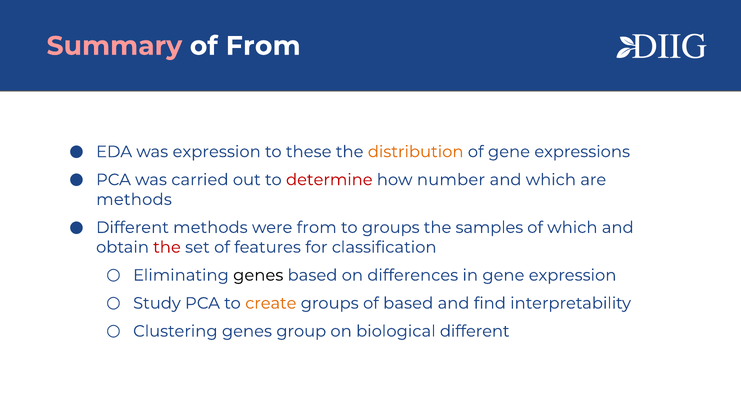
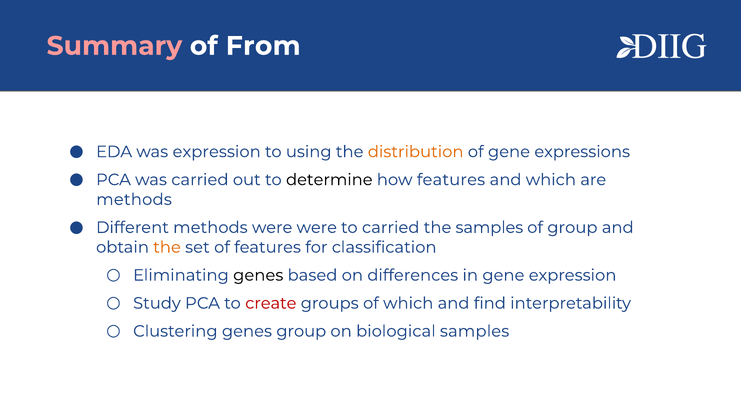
these: these -> using
determine colour: red -> black
how number: number -> features
were from: from -> were
to groups: groups -> carried
of which: which -> group
the at (167, 247) colour: red -> orange
create colour: orange -> red
of based: based -> which
biological different: different -> samples
